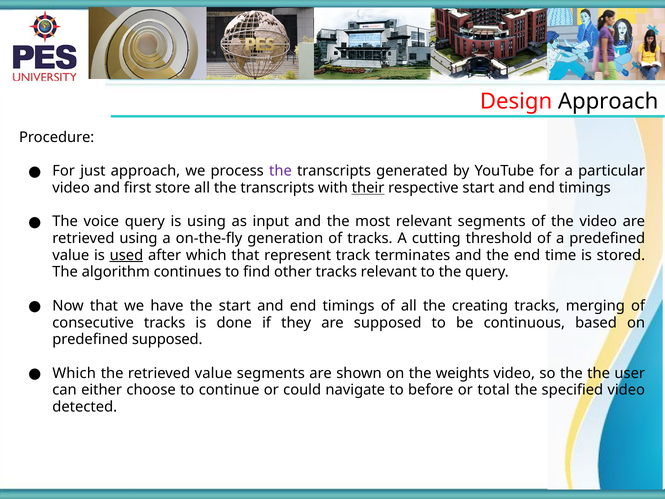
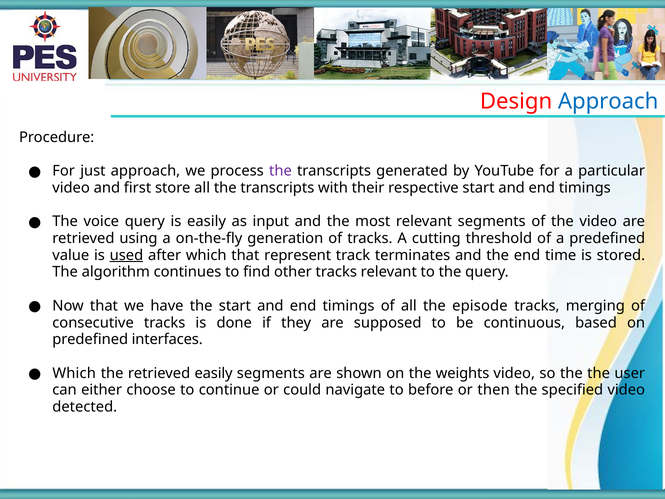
Approach at (608, 101) colour: black -> blue
their underline: present -> none
is using: using -> easily
creating: creating -> episode
predefined supposed: supposed -> interfaces
retrieved value: value -> easily
total: total -> then
